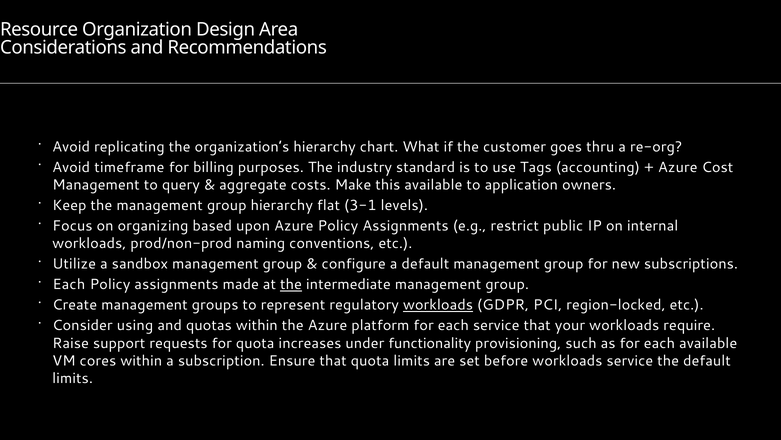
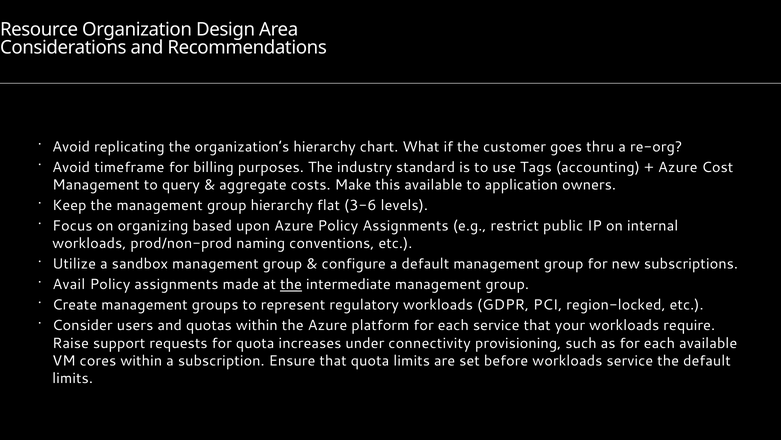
3-1: 3-1 -> 3-6
Each at (69, 284): Each -> Avail
workloads at (438, 305) underline: present -> none
using: using -> users
functionality: functionality -> connectivity
